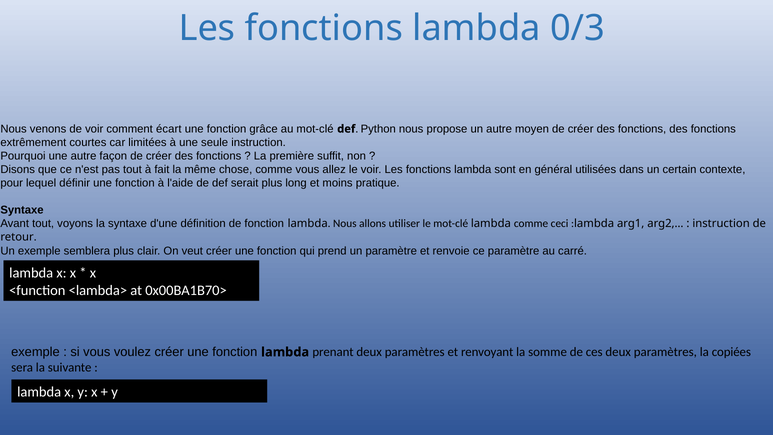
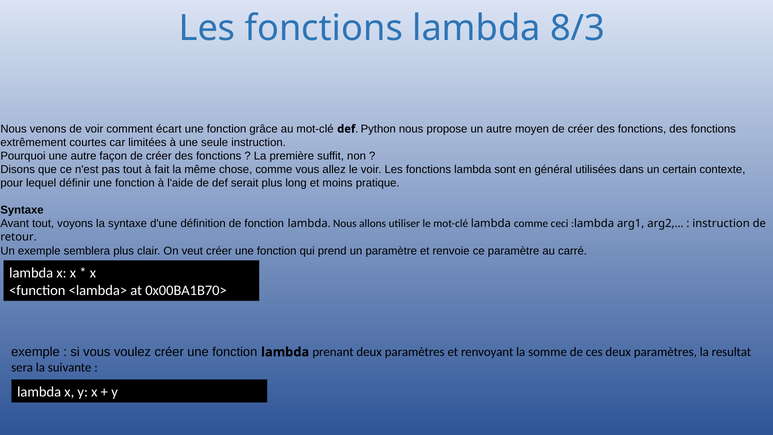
0/3: 0/3 -> 8/3
copiées: copiées -> resultat
